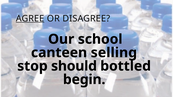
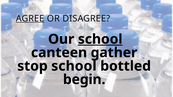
school at (100, 39) underline: none -> present
selling: selling -> gather
stop should: should -> school
